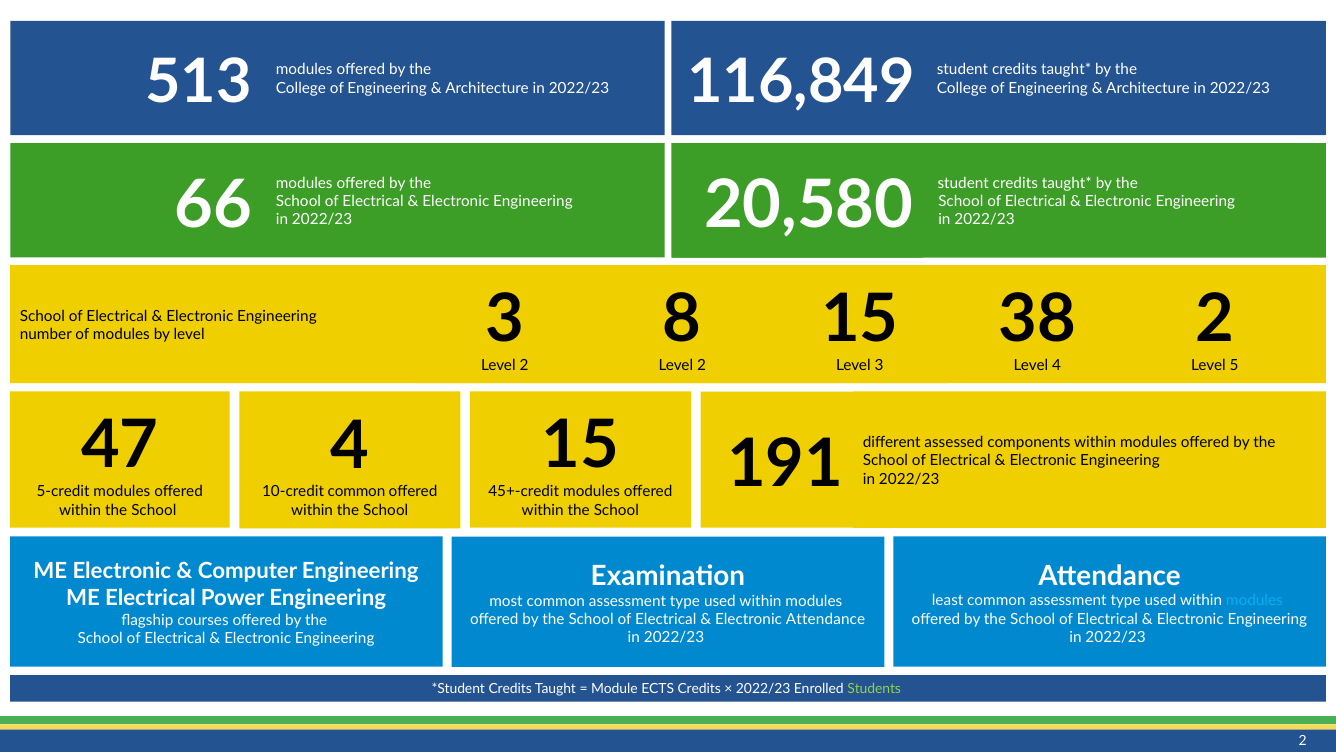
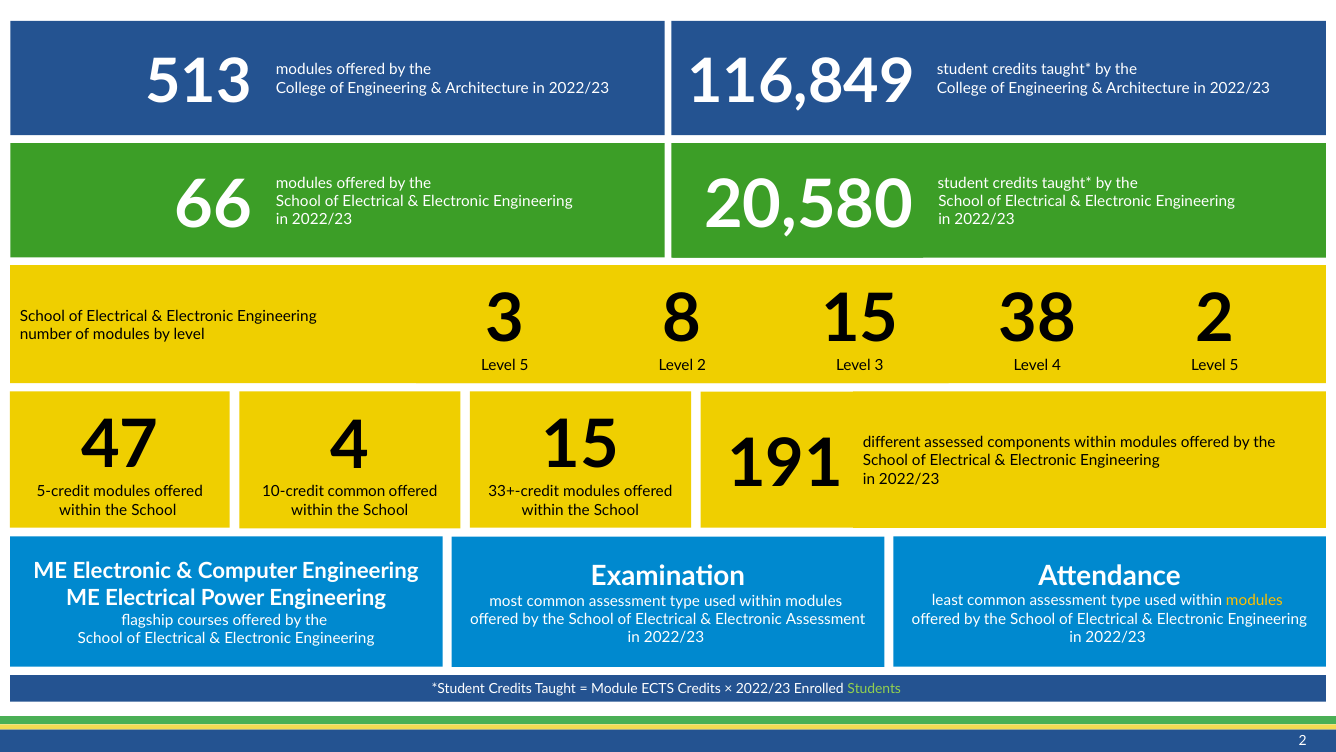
2 at (524, 365): 2 -> 5
45+-credit: 45+-credit -> 33+-credit
modules at (1254, 601) colour: light blue -> yellow
Electronic Attendance: Attendance -> Assessment
